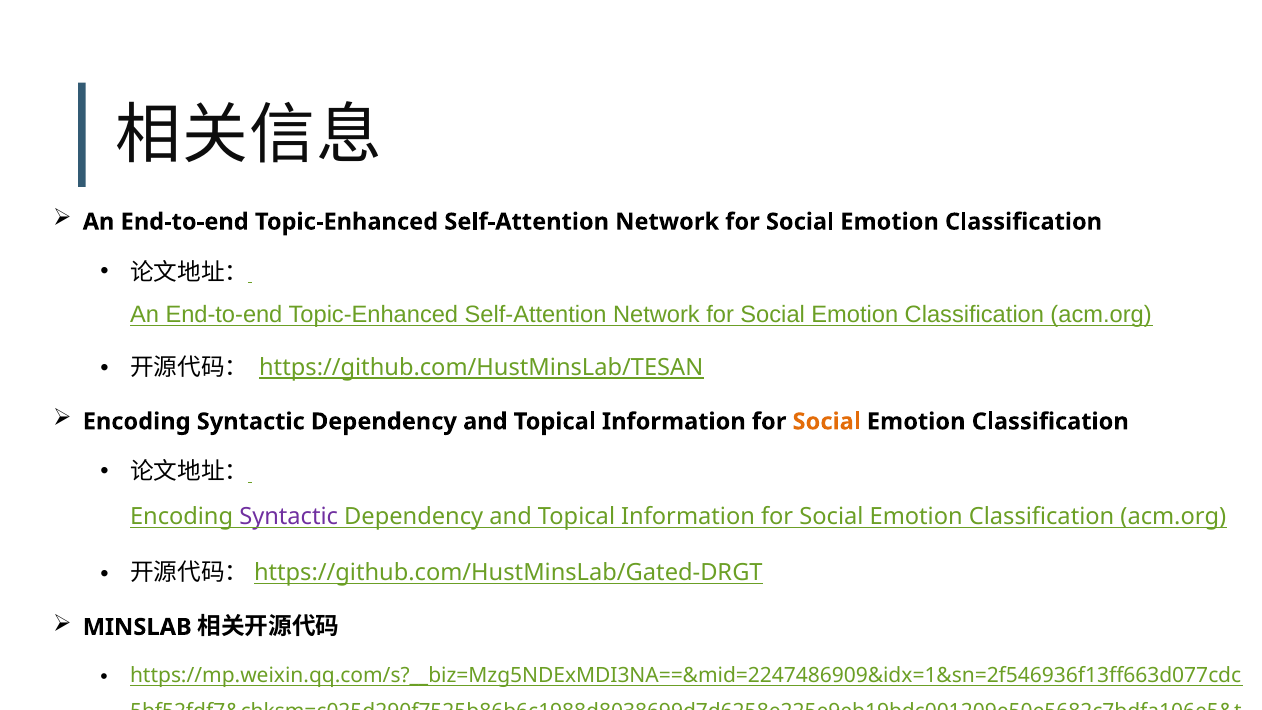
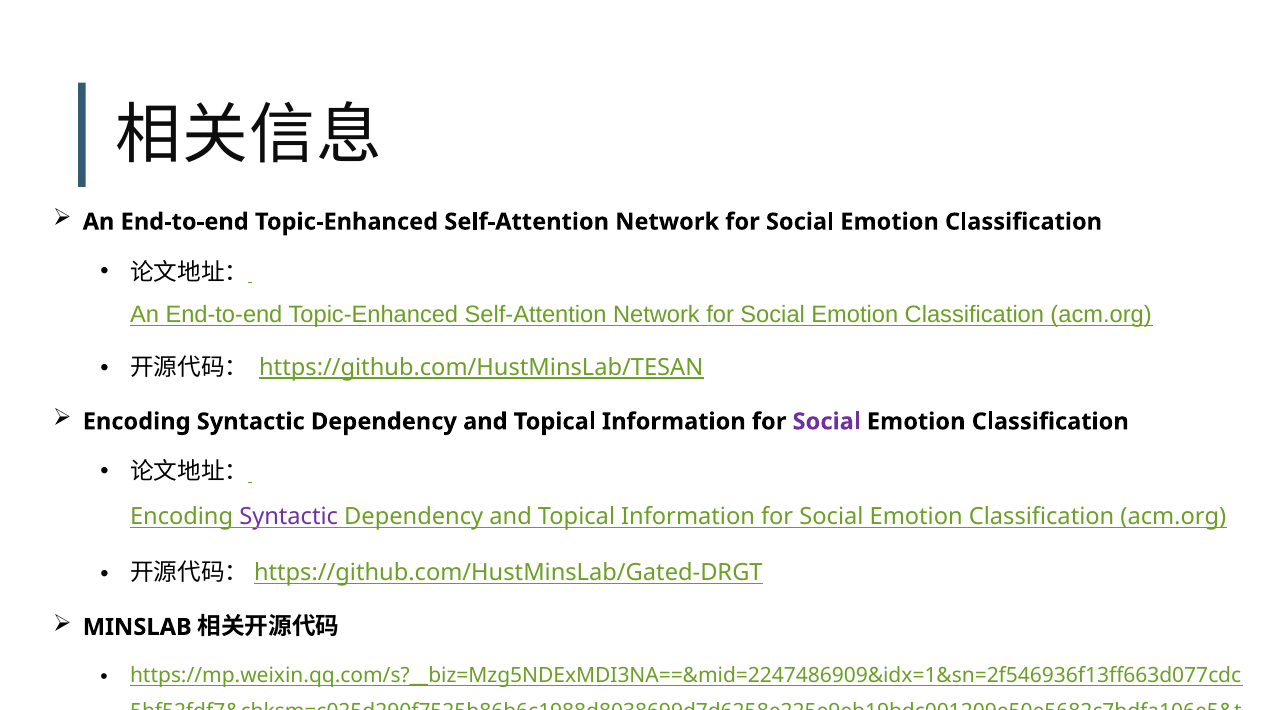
Social at (827, 422) colour: orange -> purple
